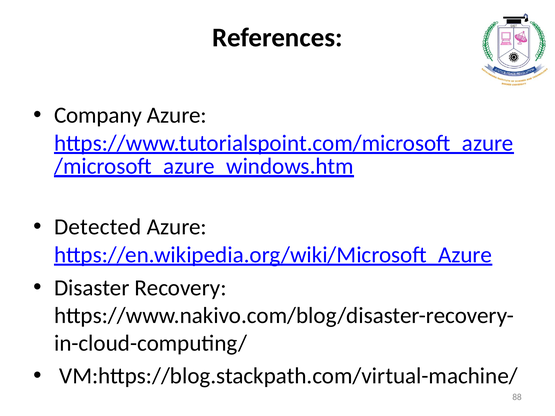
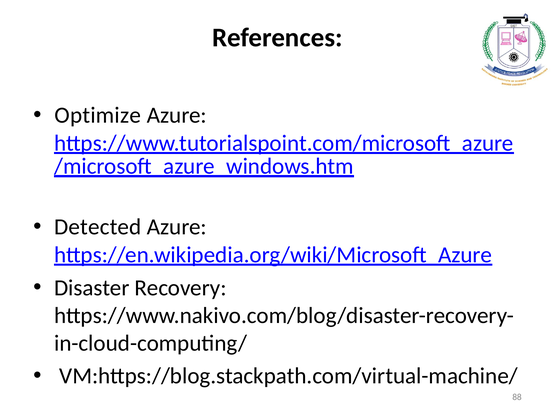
Company: Company -> Optimize
